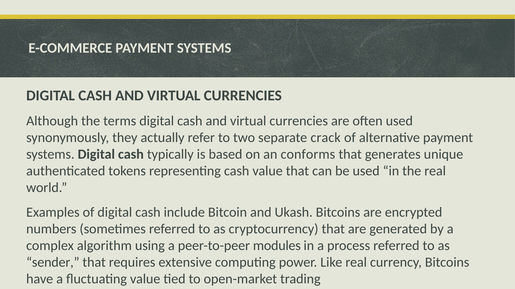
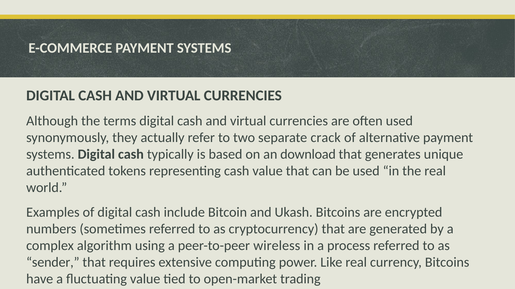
conforms: conforms -> download
modules: modules -> wireless
